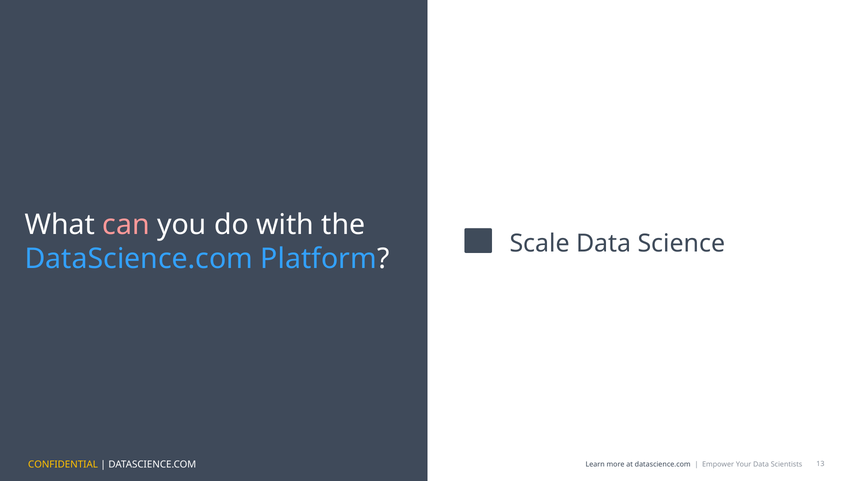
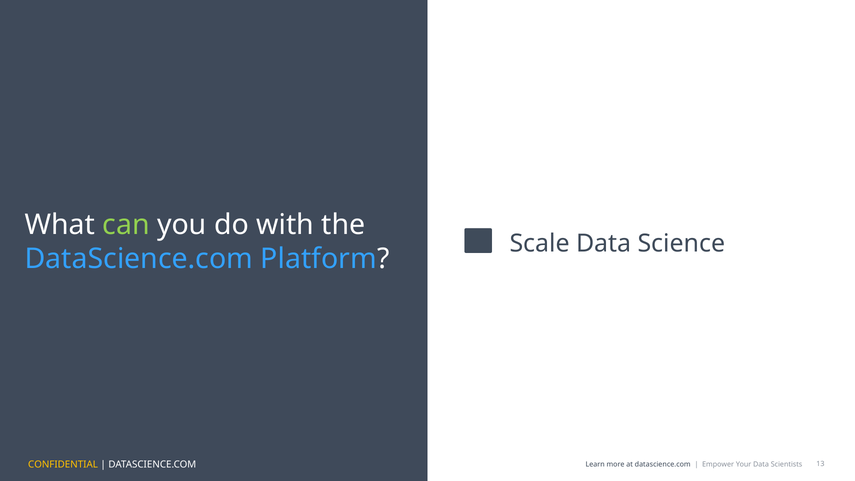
can colour: pink -> light green
